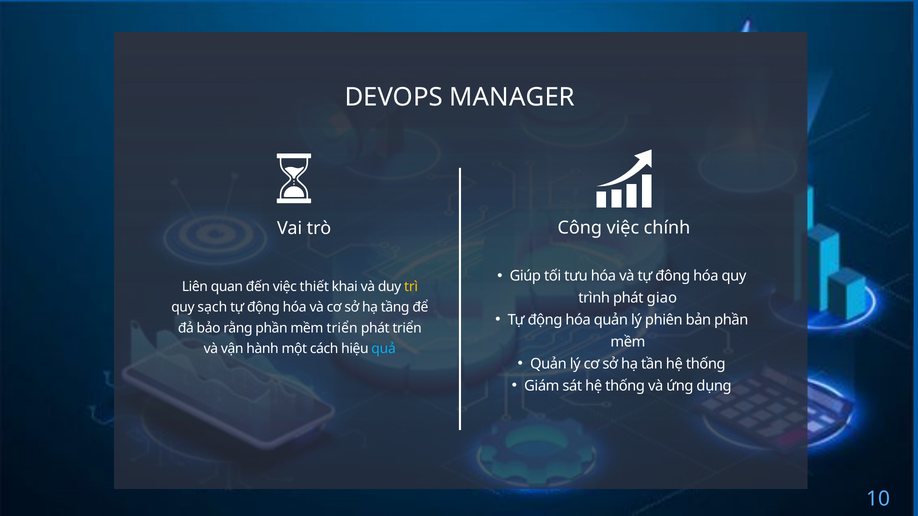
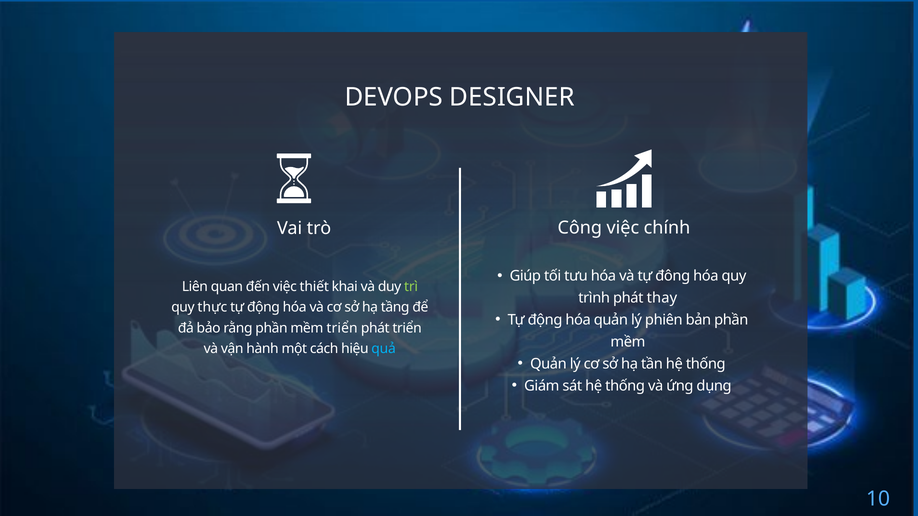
MANAGER: MANAGER -> DESIGNER
trì colour: yellow -> light green
giao: giao -> thay
sạch: sạch -> thực
